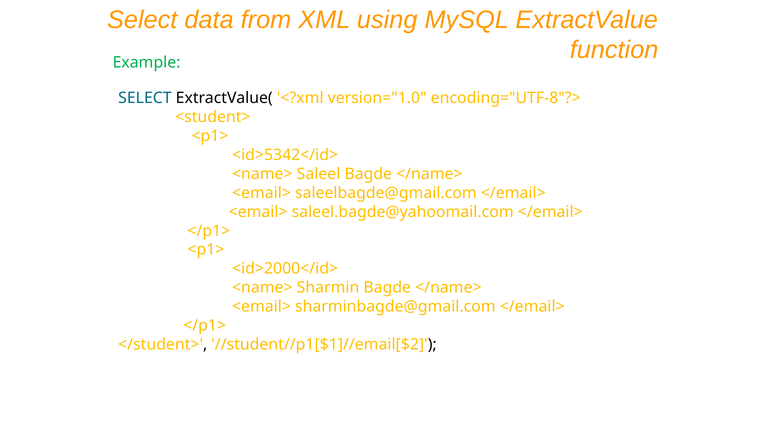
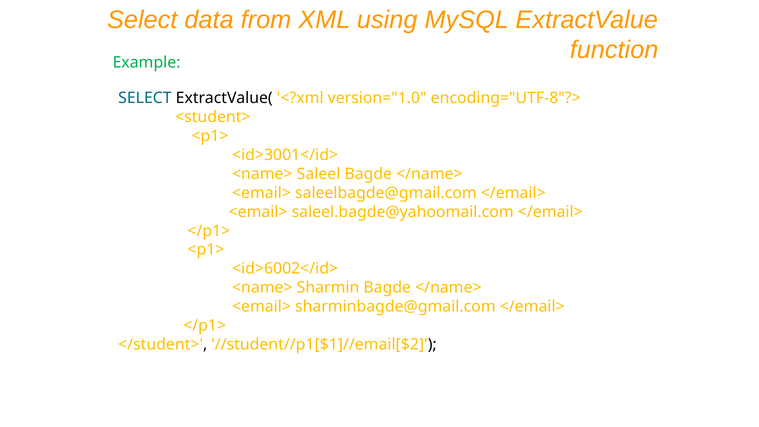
<id>5342</id>: <id>5342</id> -> <id>3001</id>
<id>2000</id>: <id>2000</id> -> <id>6002</id>
